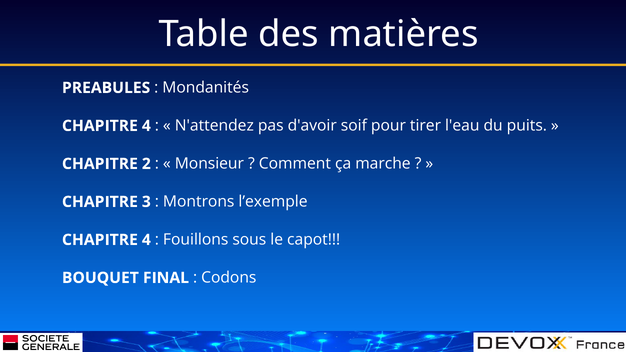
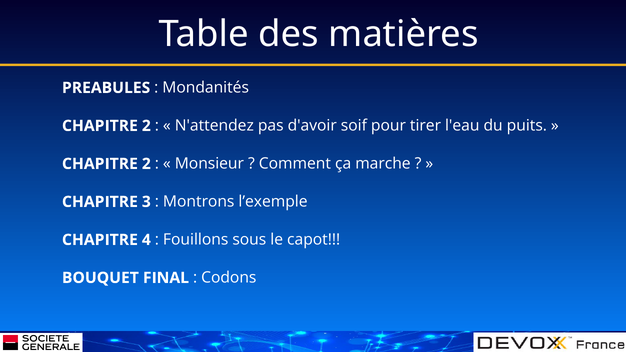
4 at (146, 126): 4 -> 2
